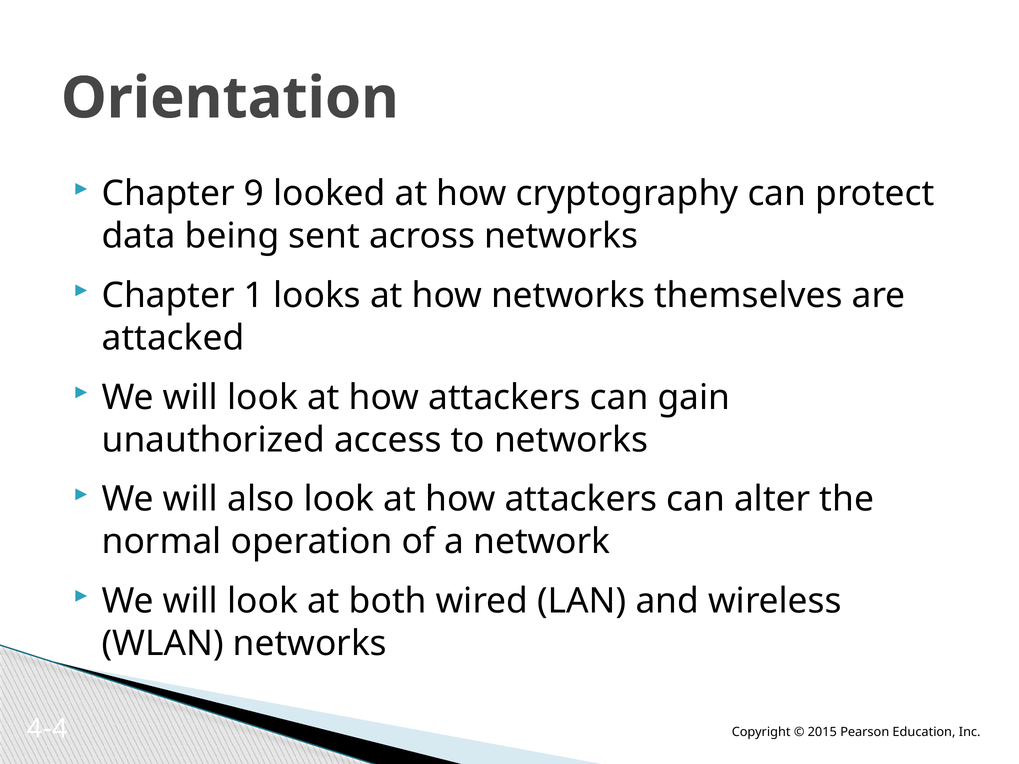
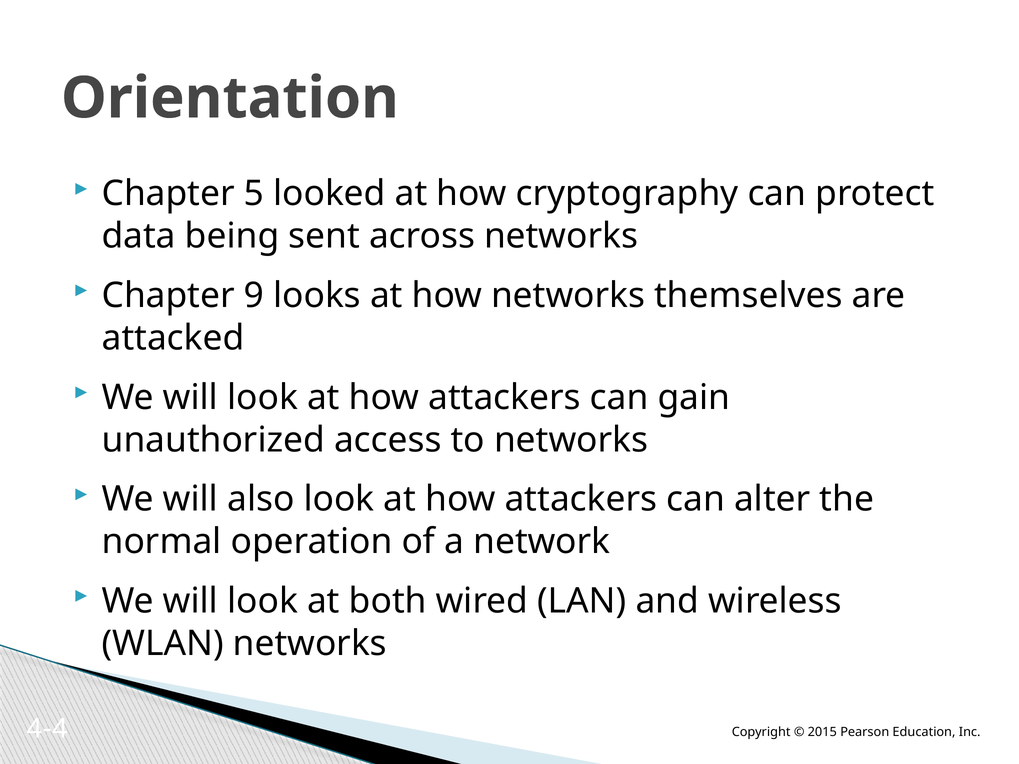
9: 9 -> 5
1: 1 -> 9
